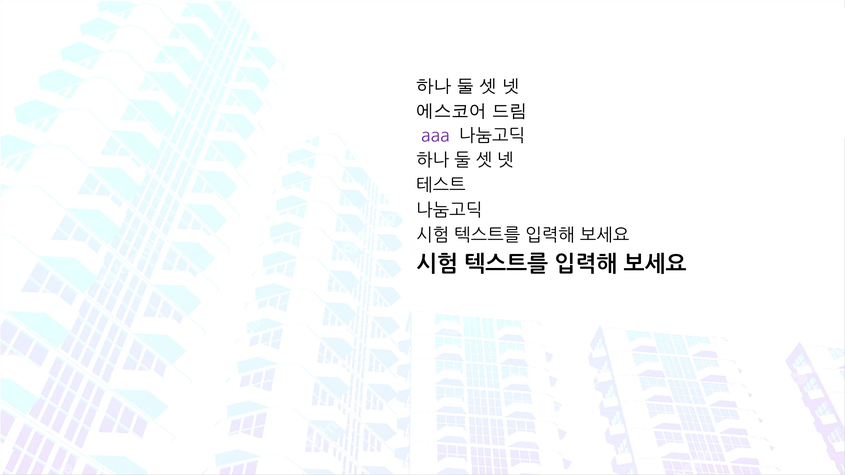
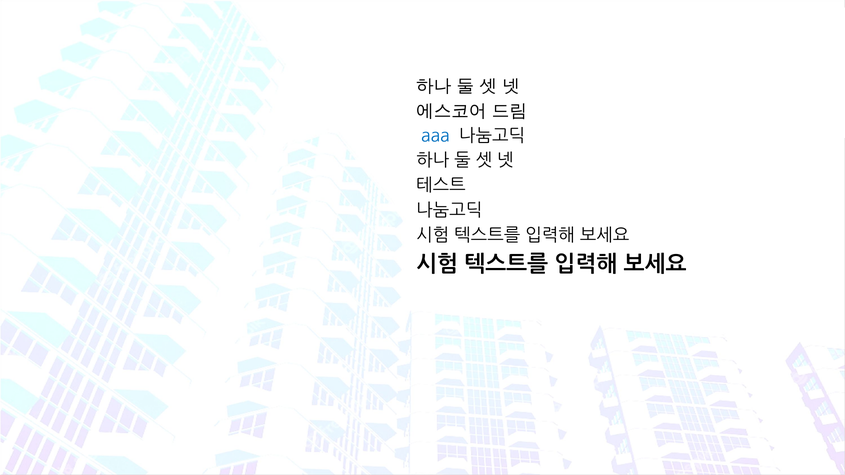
aaa colour: purple -> blue
